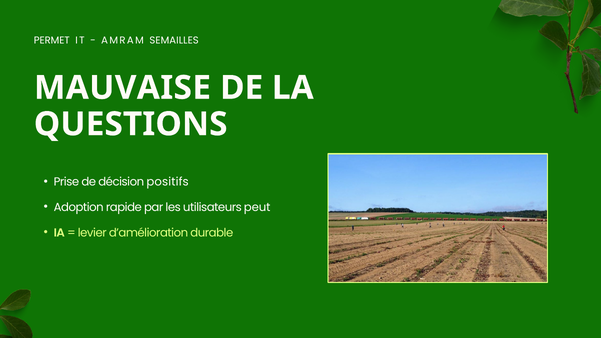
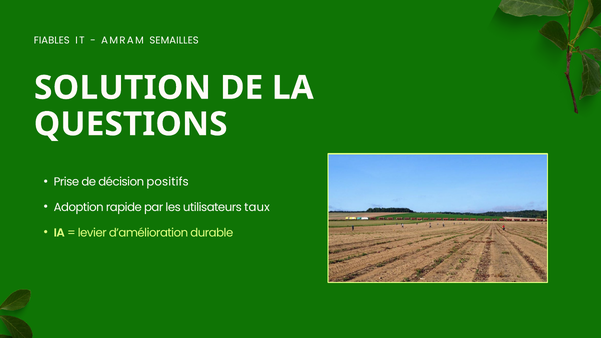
PERMET: PERMET -> FIABLES
MAUVAISE: MAUVAISE -> SOLUTION
peut: peut -> taux
